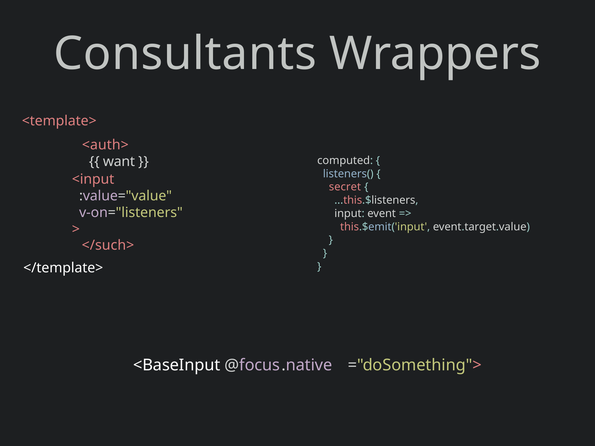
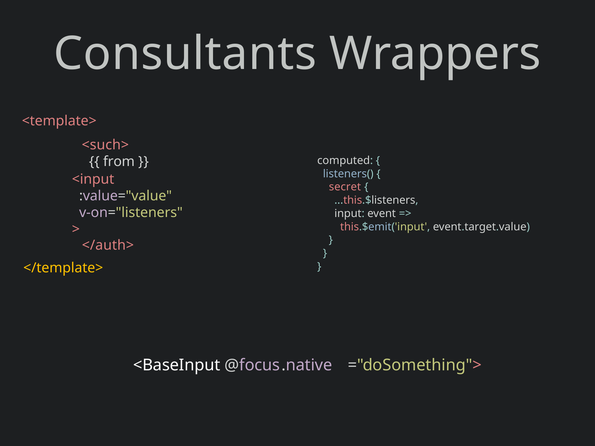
<auth>: <auth> -> <such>
want: want -> from
</such>: </such> -> </auth>
</template> colour: white -> yellow
